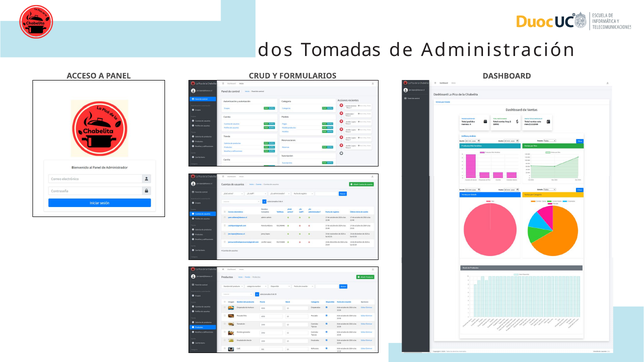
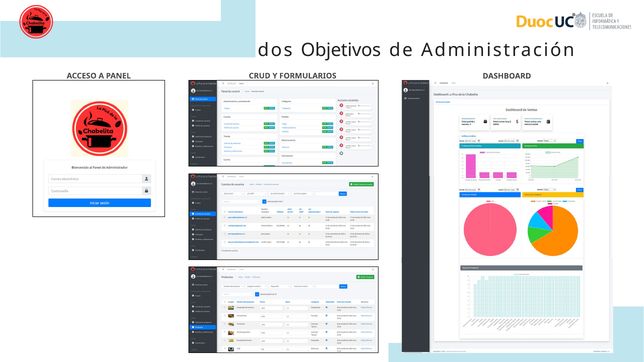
Tomadas: Tomadas -> Objetivos
